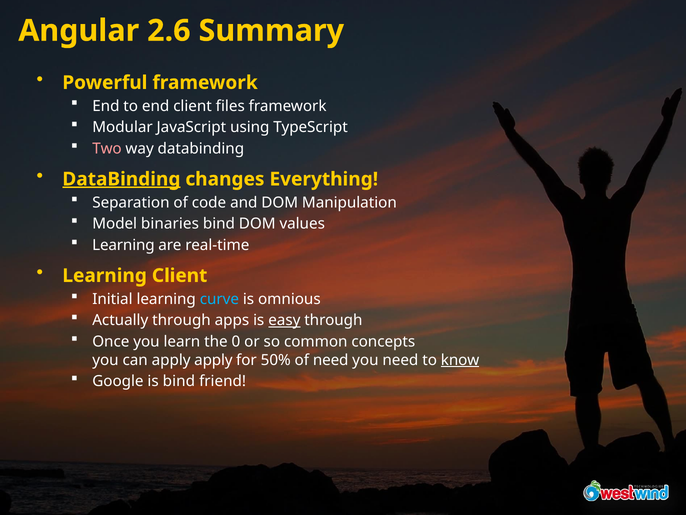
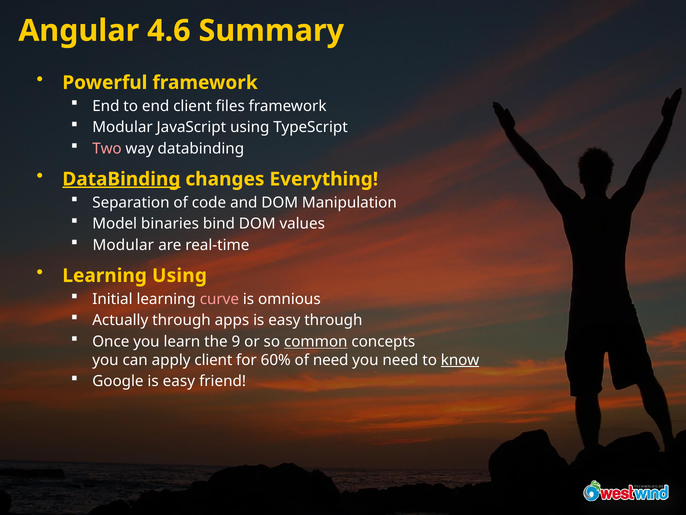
2.6: 2.6 -> 4.6
Learning at (123, 245): Learning -> Modular
Learning Client: Client -> Using
curve colour: light blue -> pink
easy at (284, 320) underline: present -> none
0: 0 -> 9
common underline: none -> present
apply apply: apply -> client
50%: 50% -> 60%
Google is bind: bind -> easy
